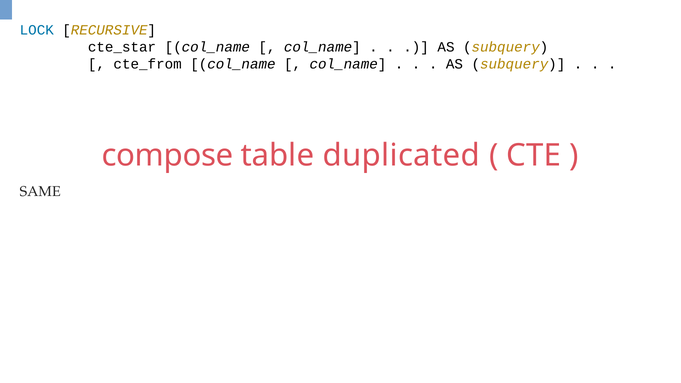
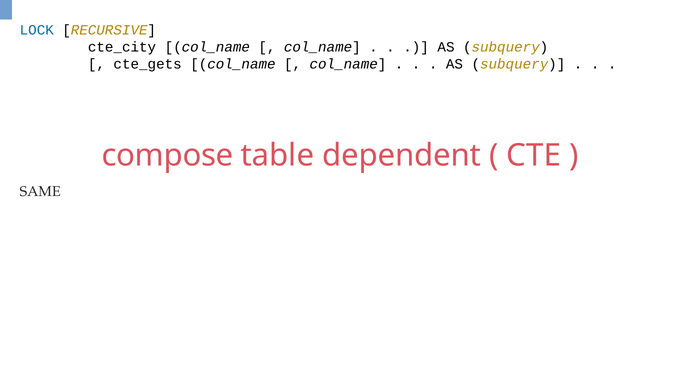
cte_star: cte_star -> cte_city
cte_from: cte_from -> cte_gets
duplicated: duplicated -> dependent
